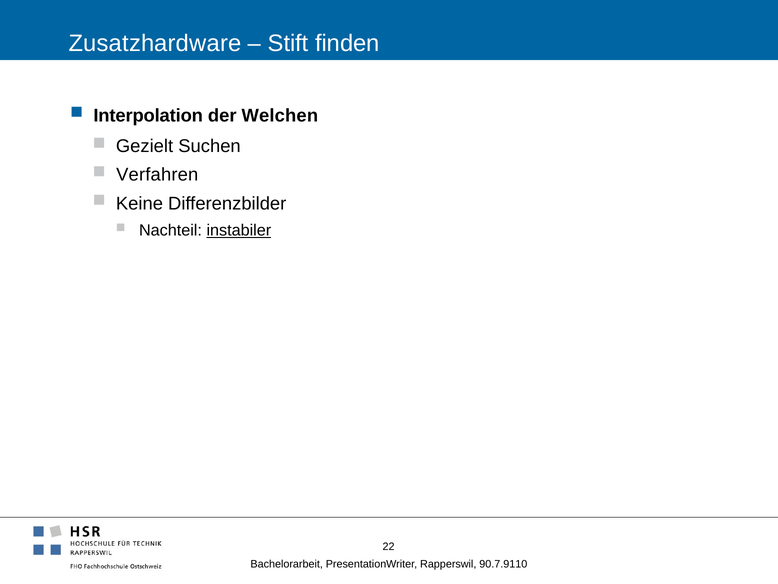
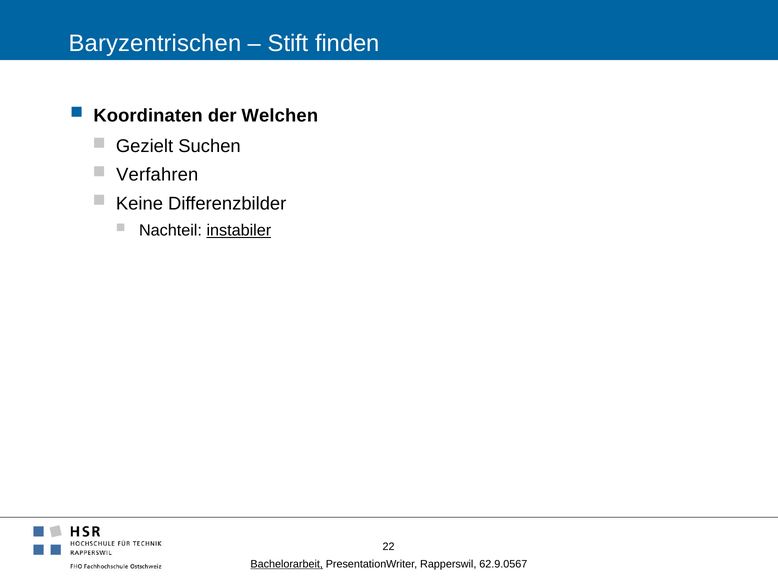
Zusatzhardware: Zusatzhardware -> Baryzentrischen
Interpolation: Interpolation -> Koordinaten
Bachelorarbeit underline: none -> present
90.7.9110: 90.7.9110 -> 62.9.0567
